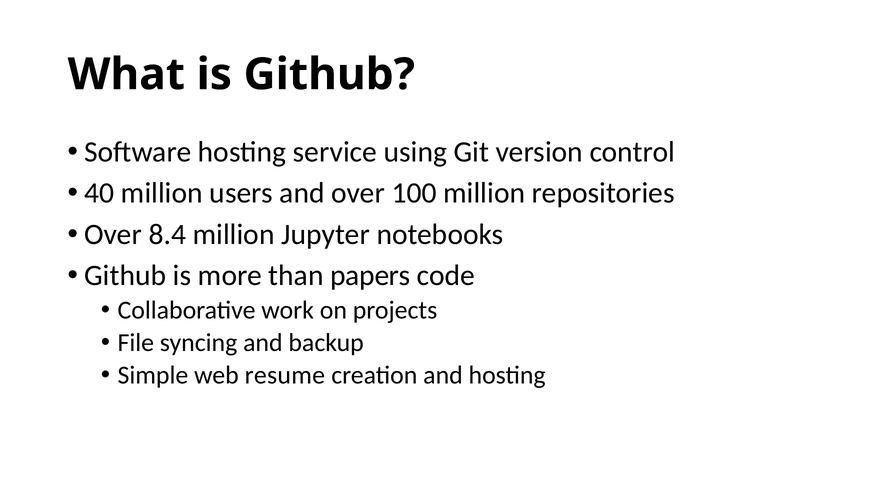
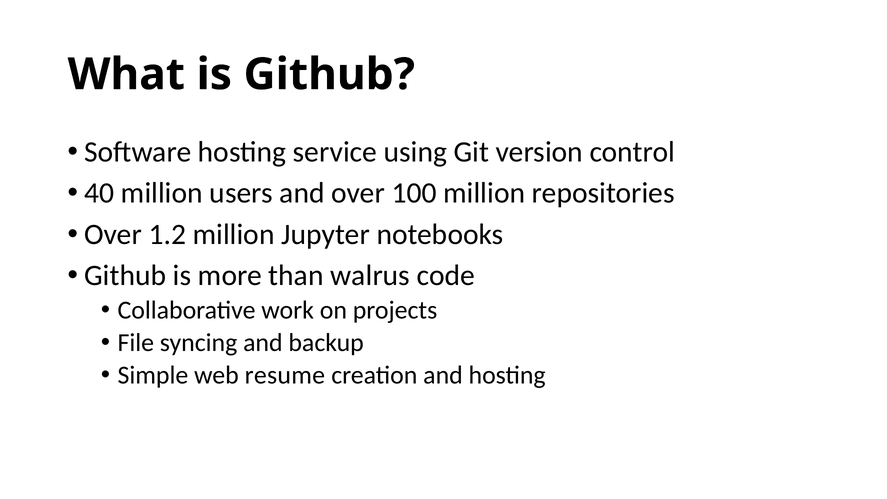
8.4: 8.4 -> 1.2
papers: papers -> walrus
